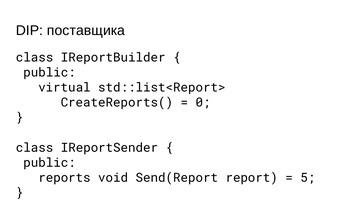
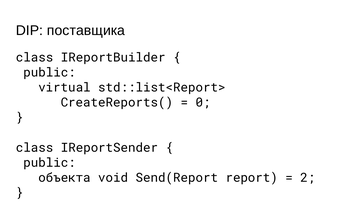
reports: reports -> объекта
5: 5 -> 2
